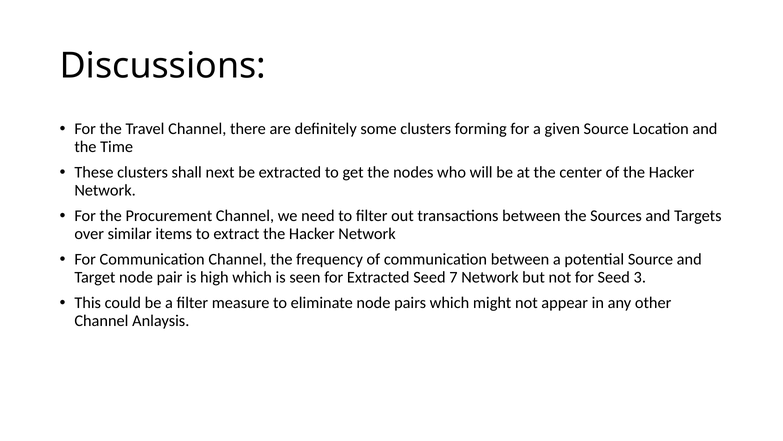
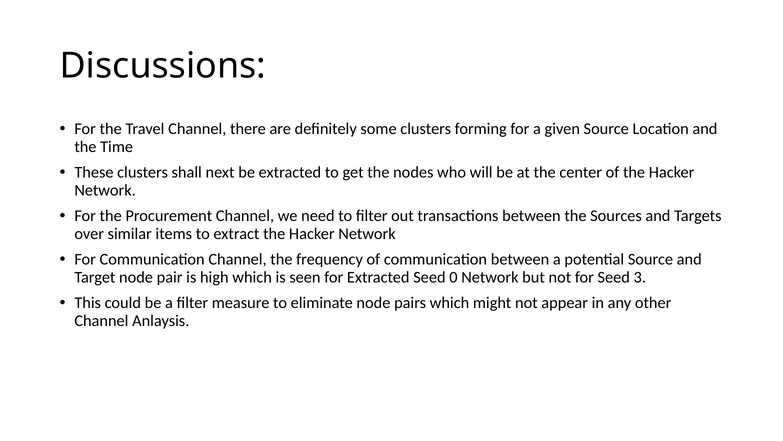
7: 7 -> 0
